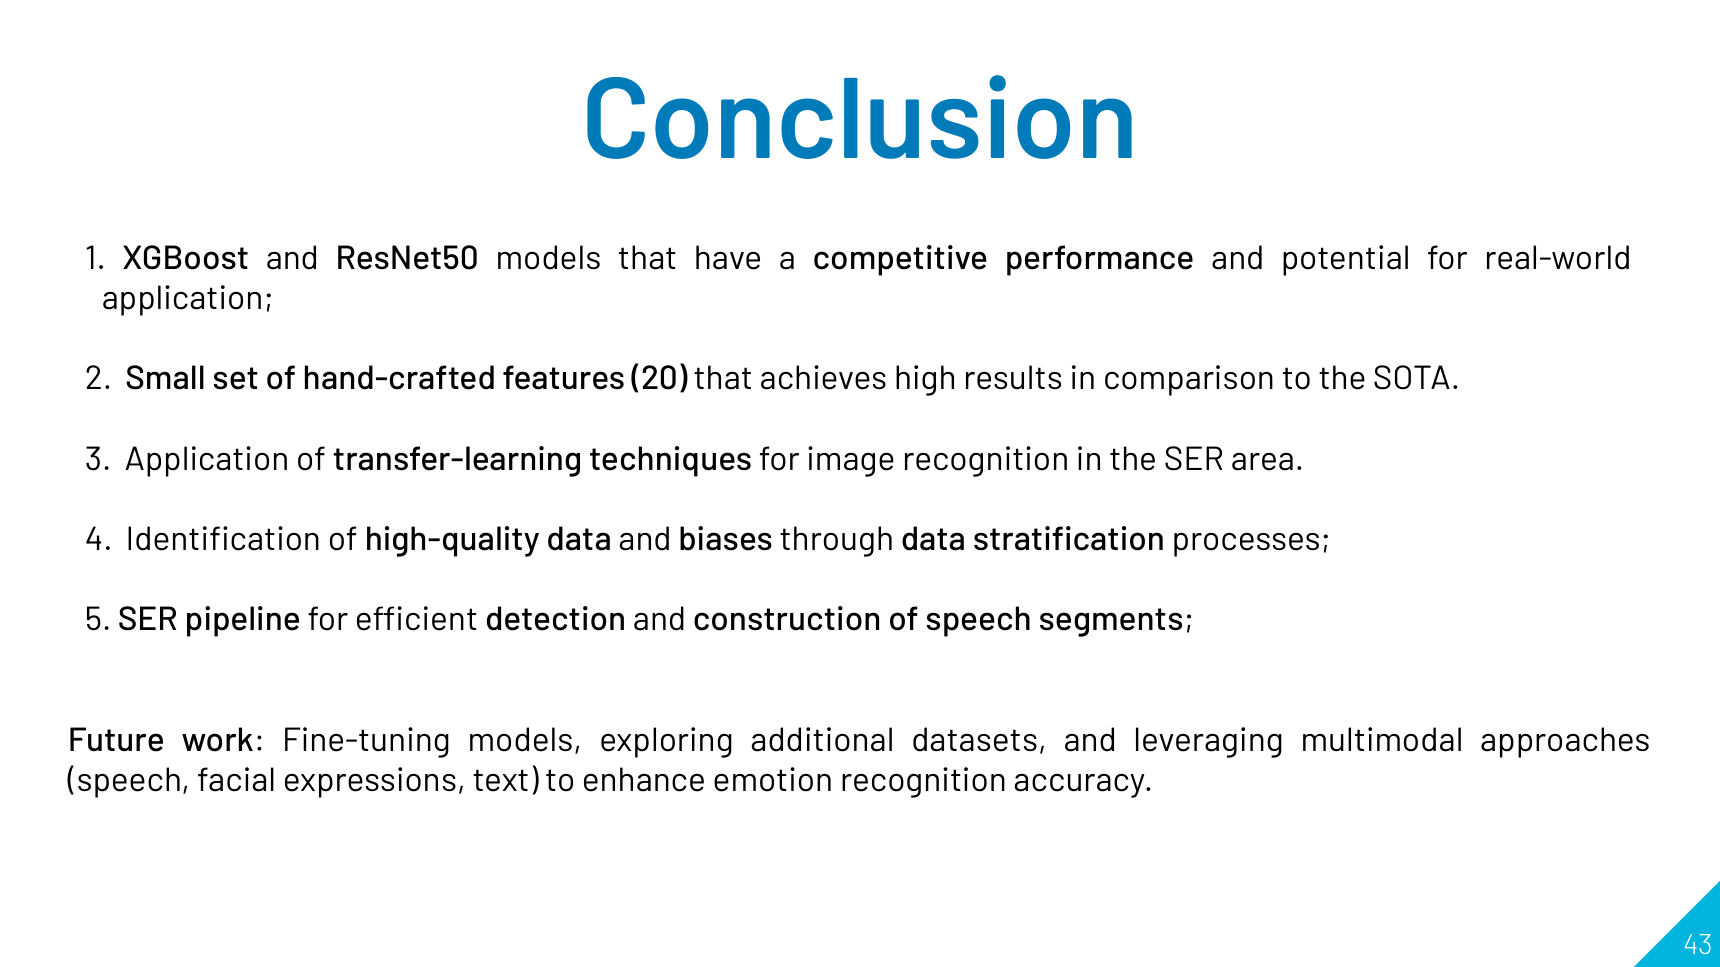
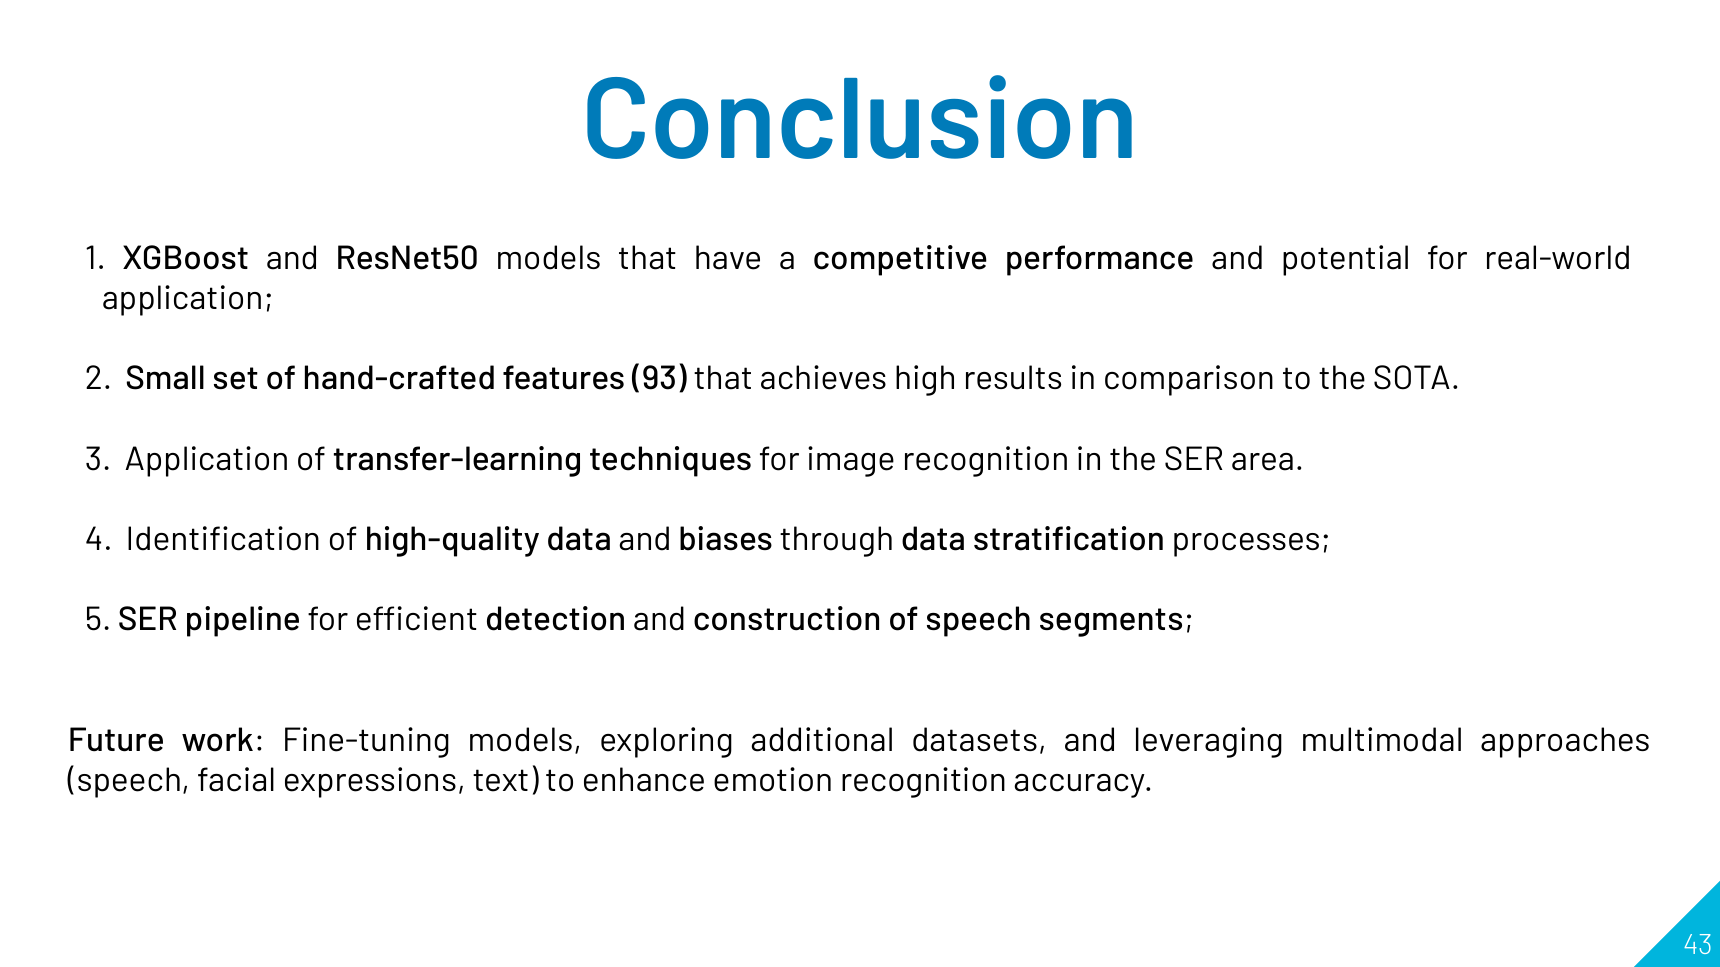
20: 20 -> 93
